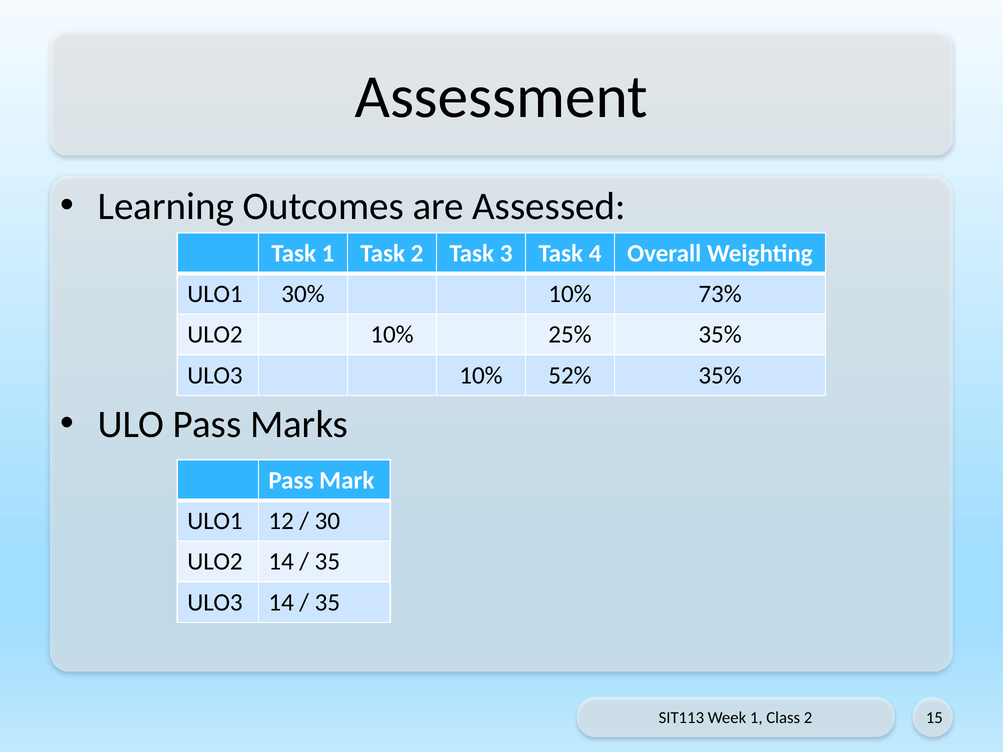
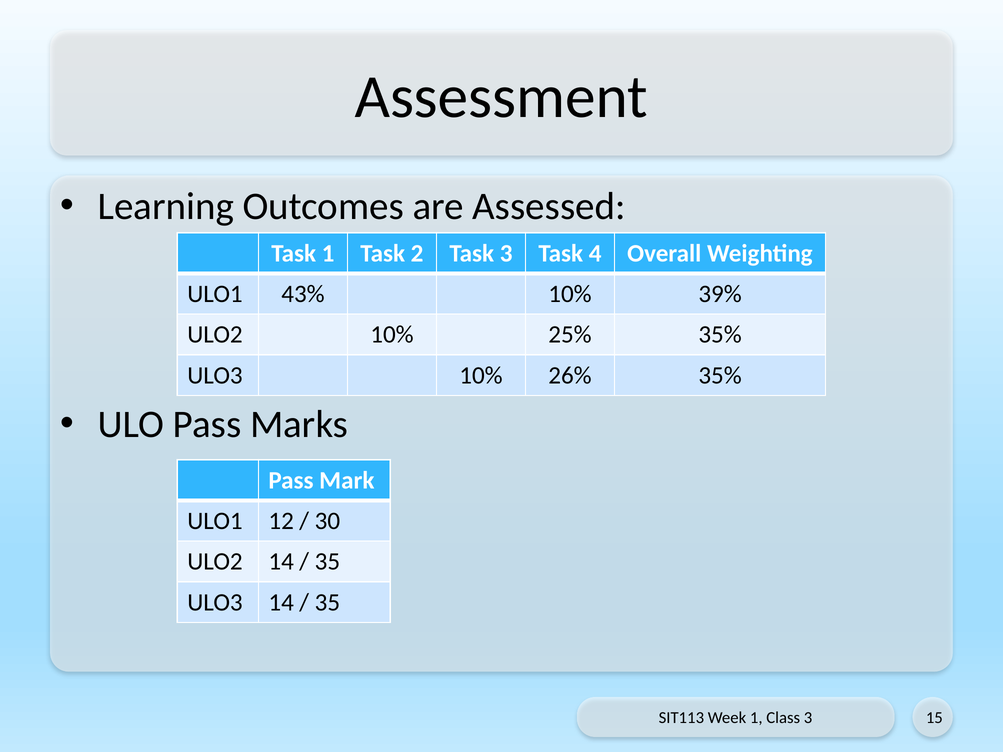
30%: 30% -> 43%
73%: 73% -> 39%
52%: 52% -> 26%
Class 2: 2 -> 3
